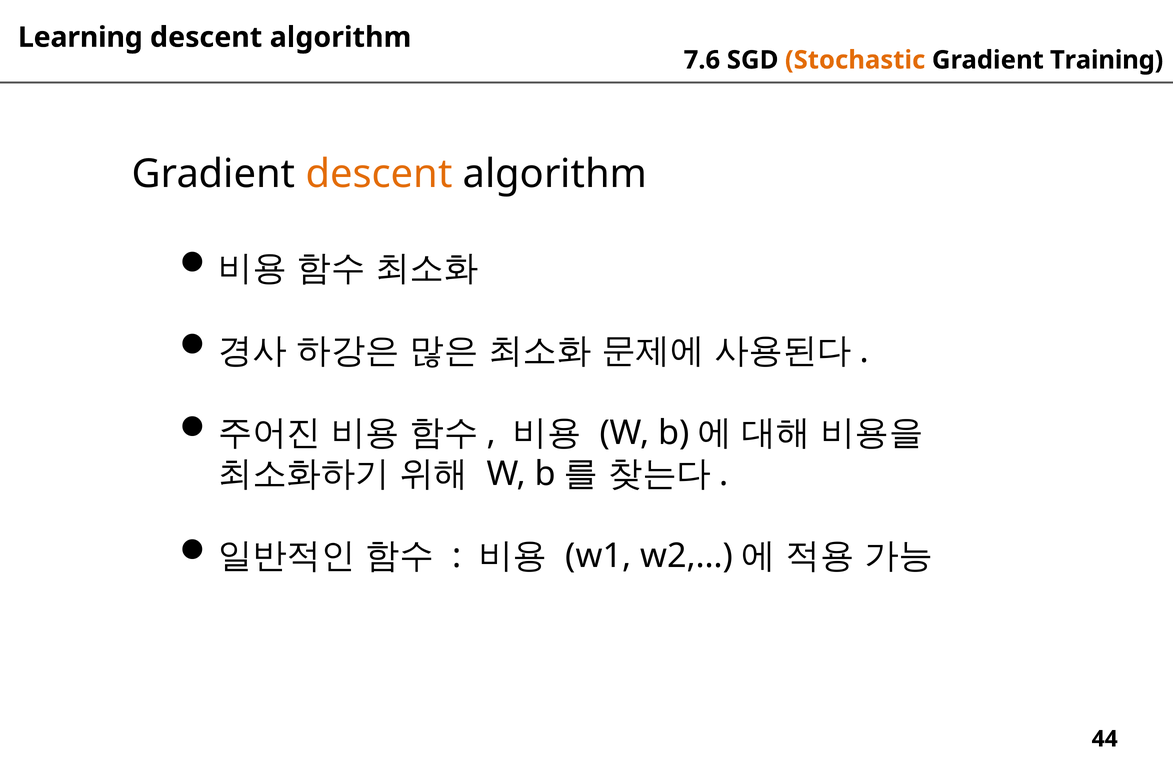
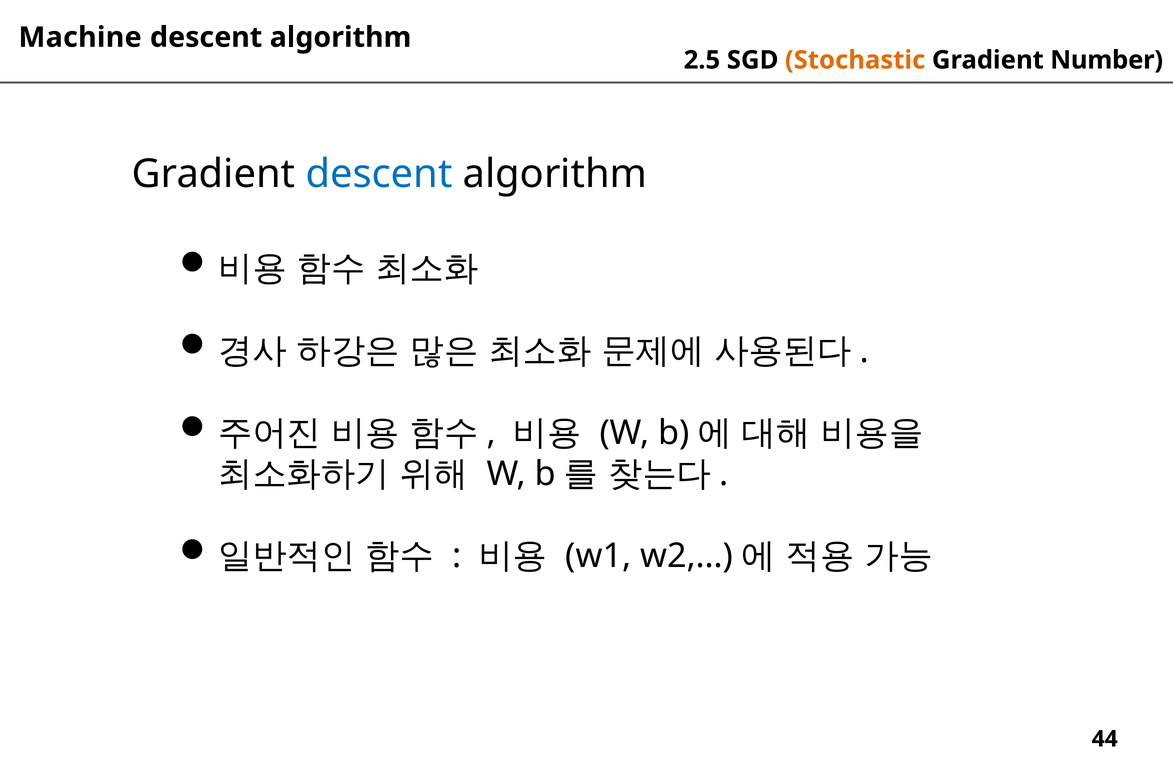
Learning: Learning -> Machine
7.6: 7.6 -> 2.5
Training: Training -> Number
descent at (379, 174) colour: orange -> blue
